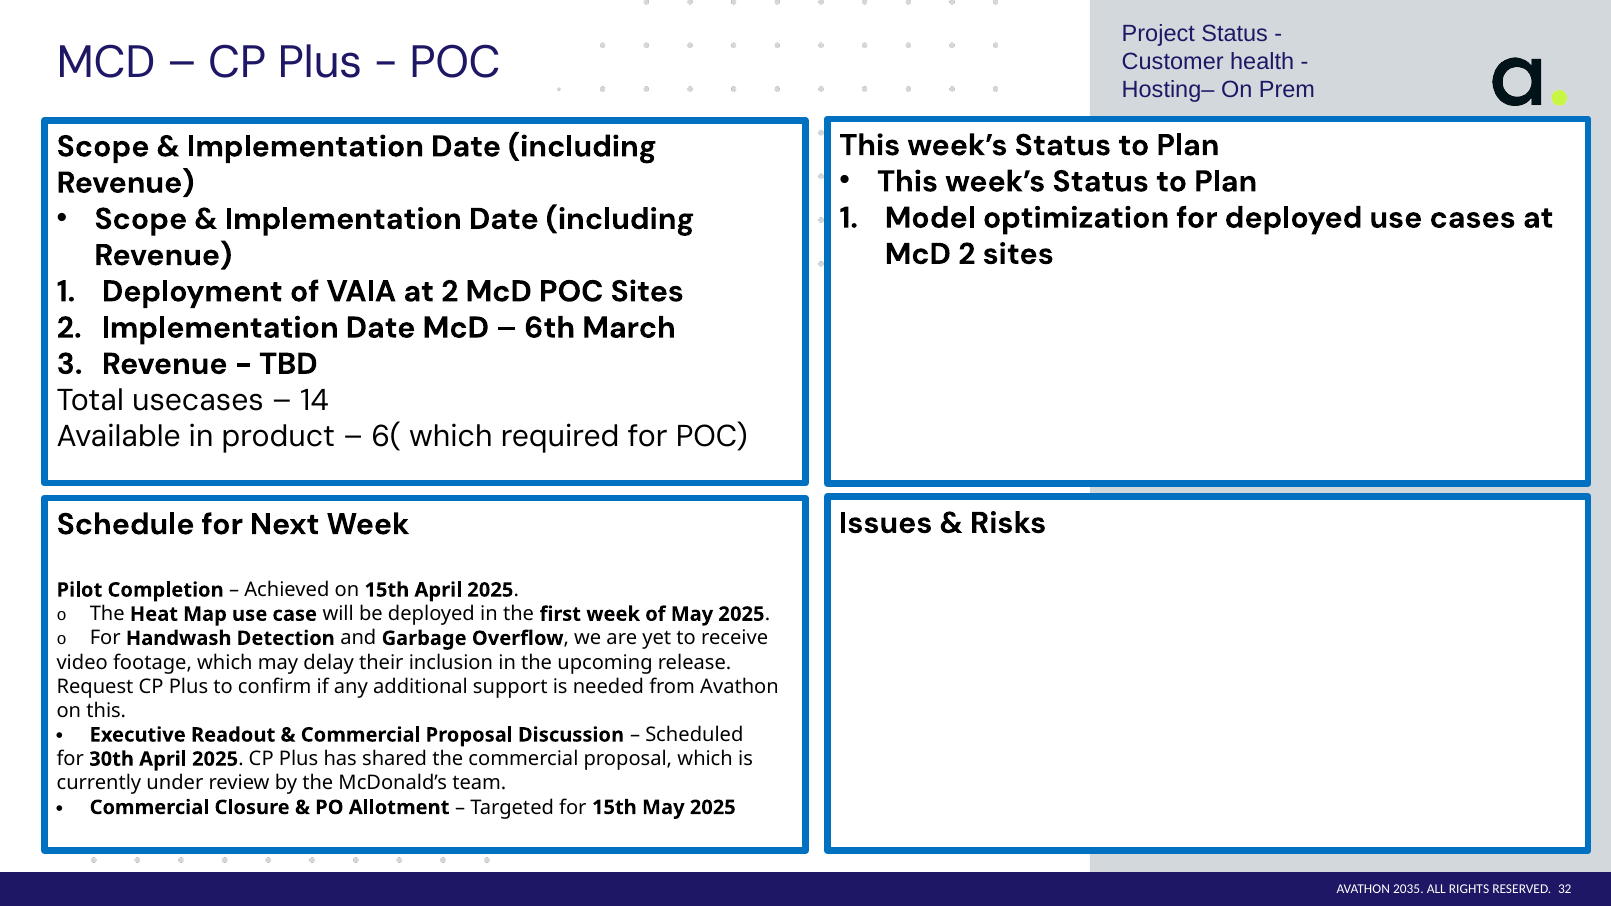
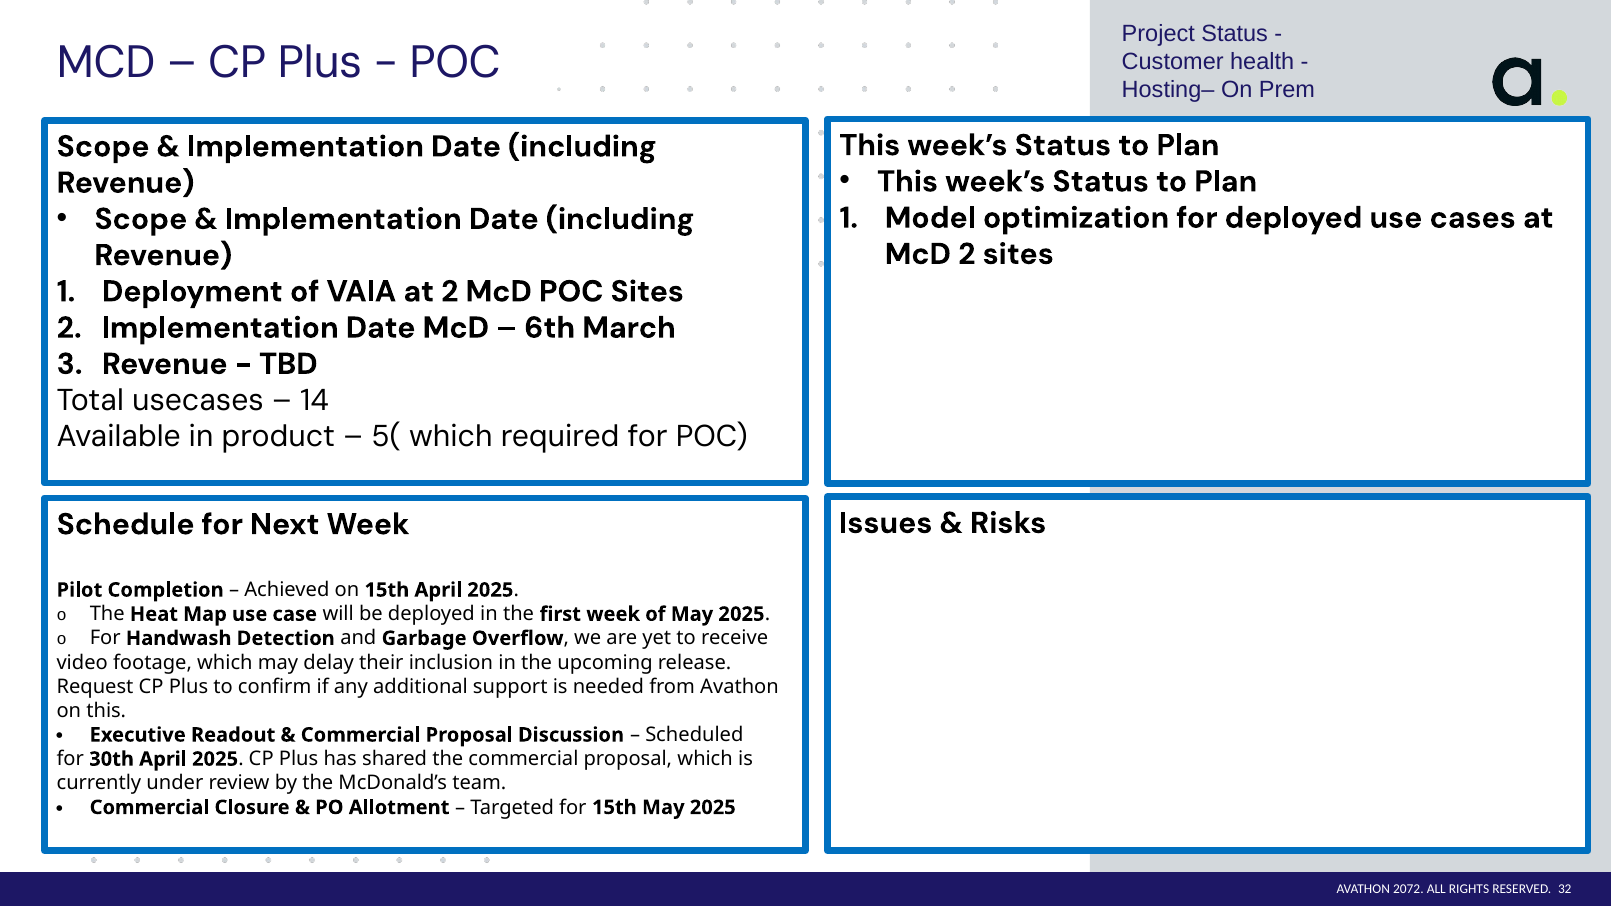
6(: 6( -> 5(
2035: 2035 -> 2072
